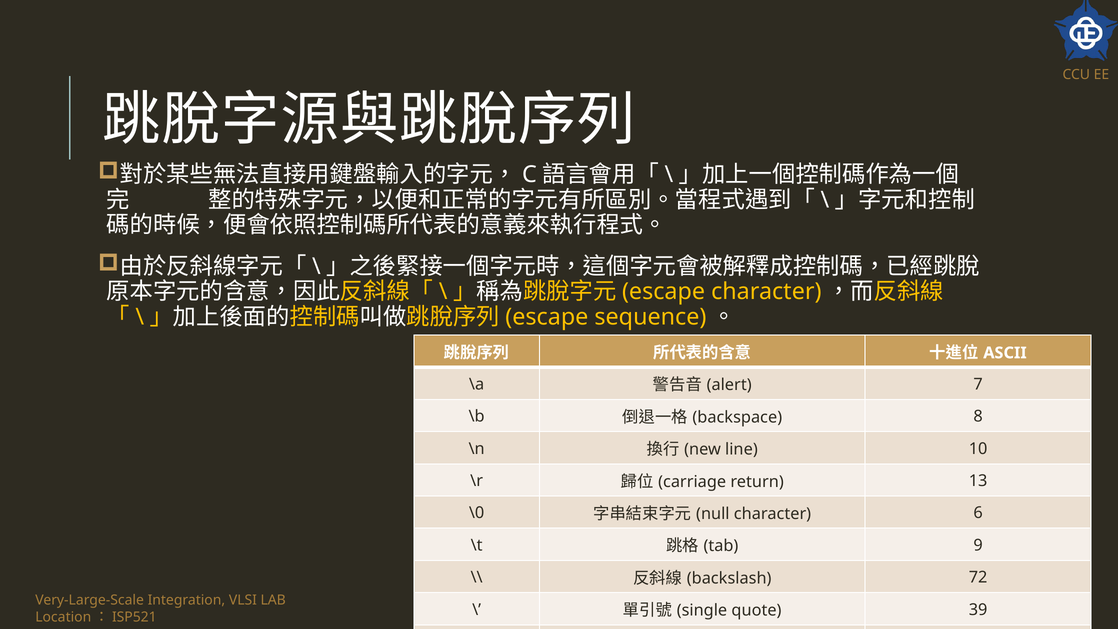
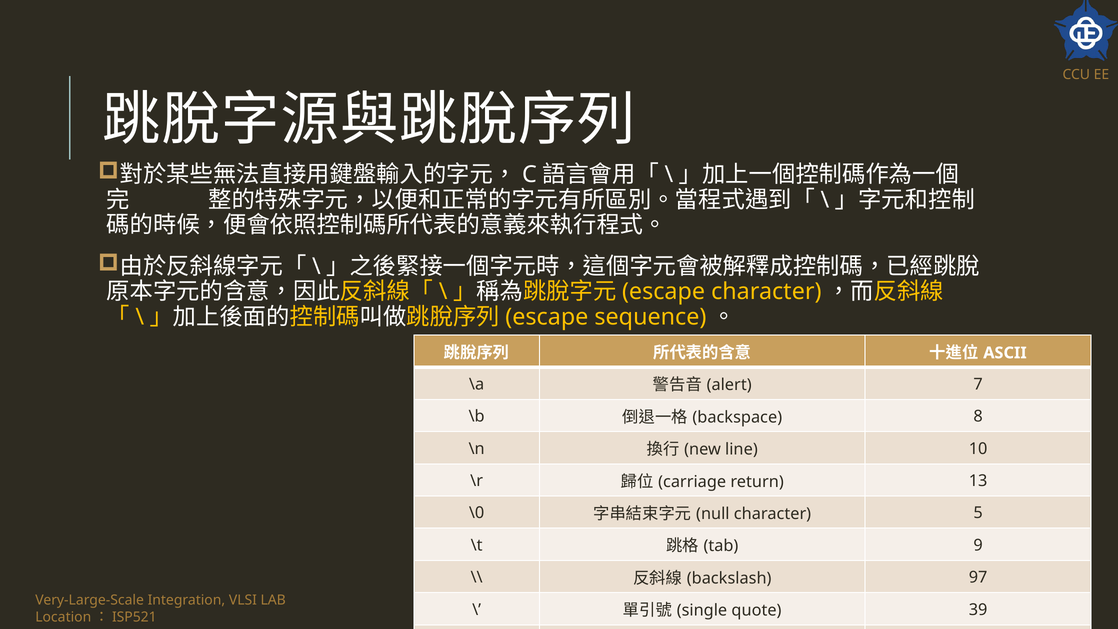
6: 6 -> 5
72: 72 -> 97
